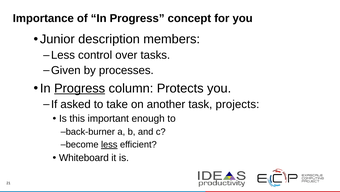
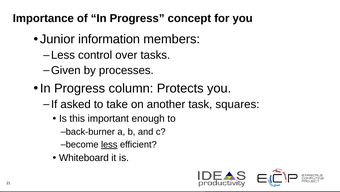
description: description -> information
Progress at (80, 88) underline: present -> none
projects: projects -> squares
